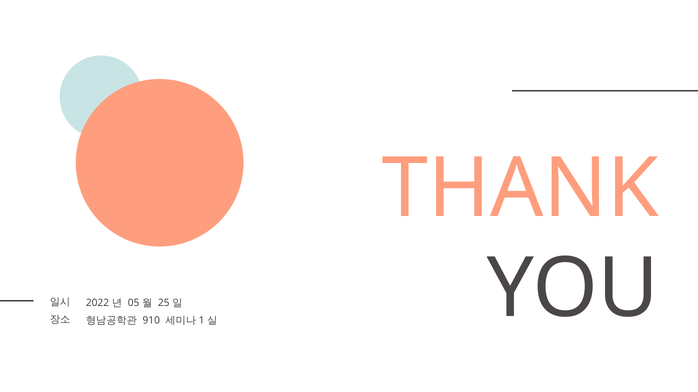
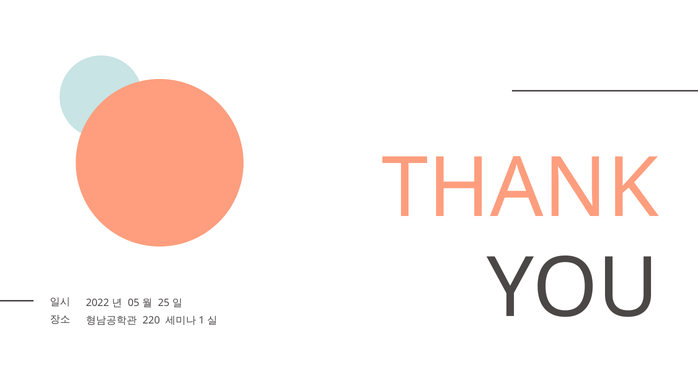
910: 910 -> 220
